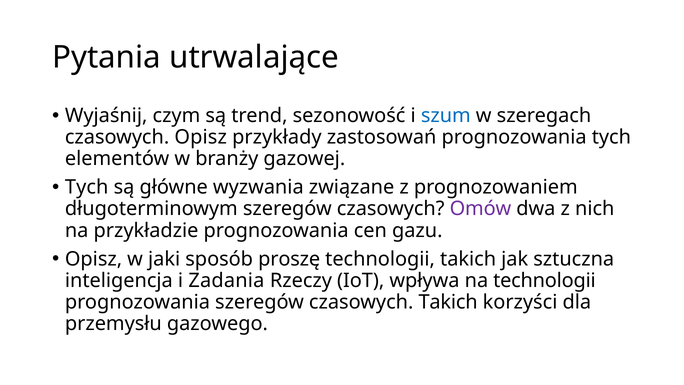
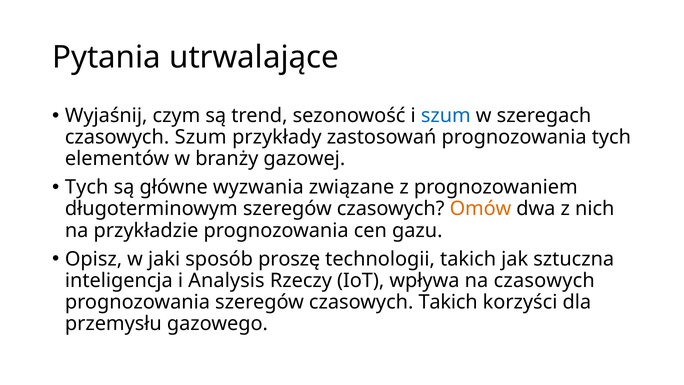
czasowych Opisz: Opisz -> Szum
Omów colour: purple -> orange
Zadania: Zadania -> Analysis
na technologii: technologii -> czasowych
